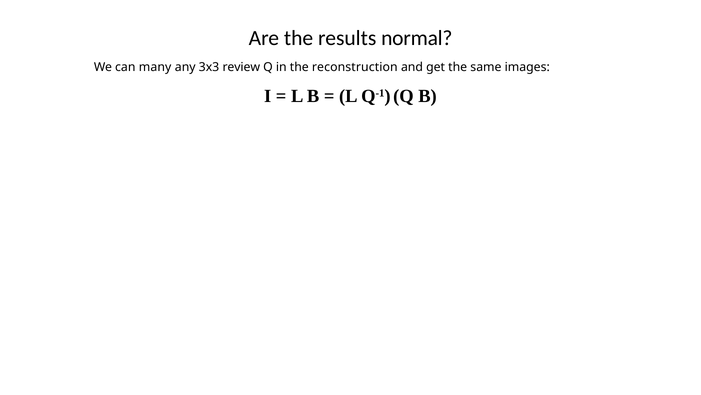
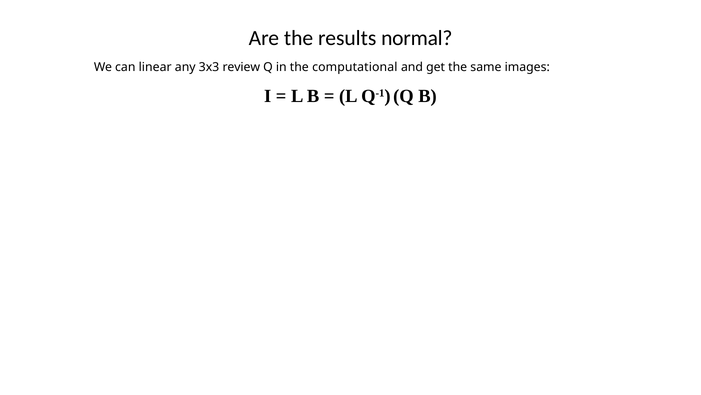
many: many -> linear
reconstruction: reconstruction -> computational
